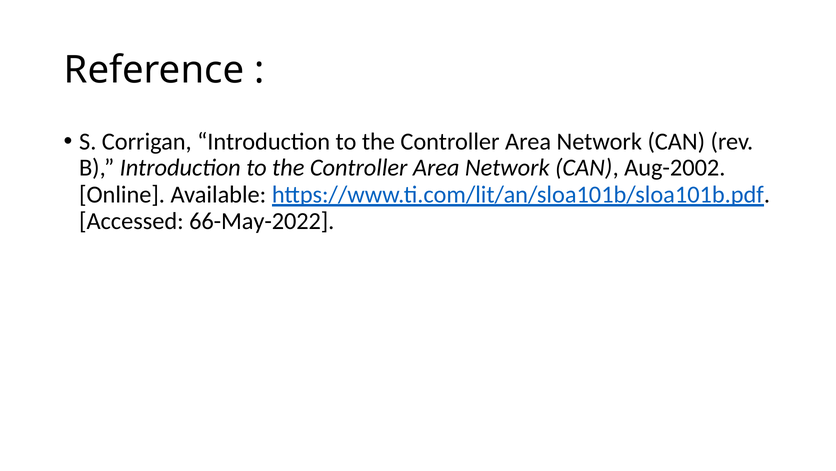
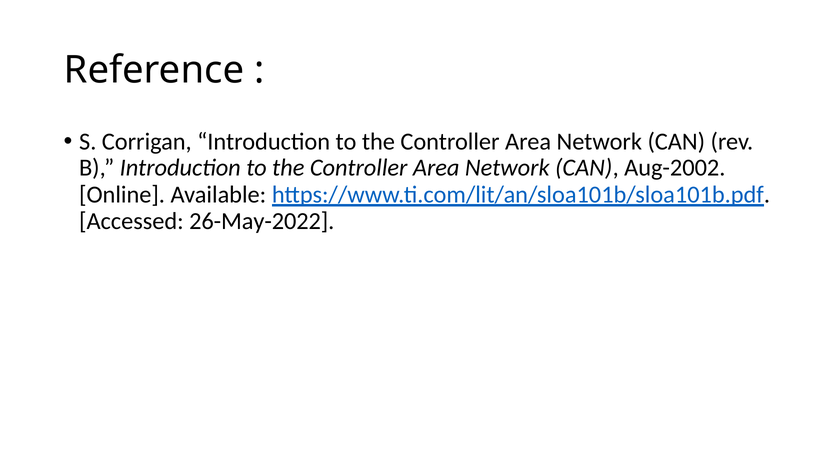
66-May-2022: 66-May-2022 -> 26-May-2022
